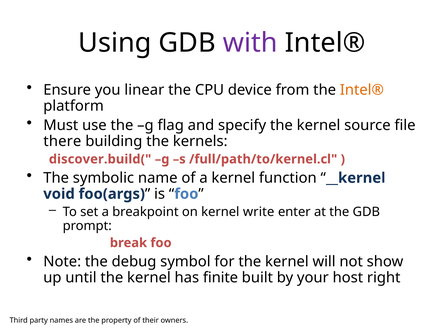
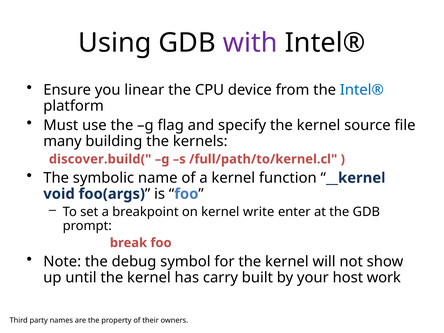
Intel® at (362, 90) colour: orange -> blue
there: there -> many
finite: finite -> carry
right: right -> work
